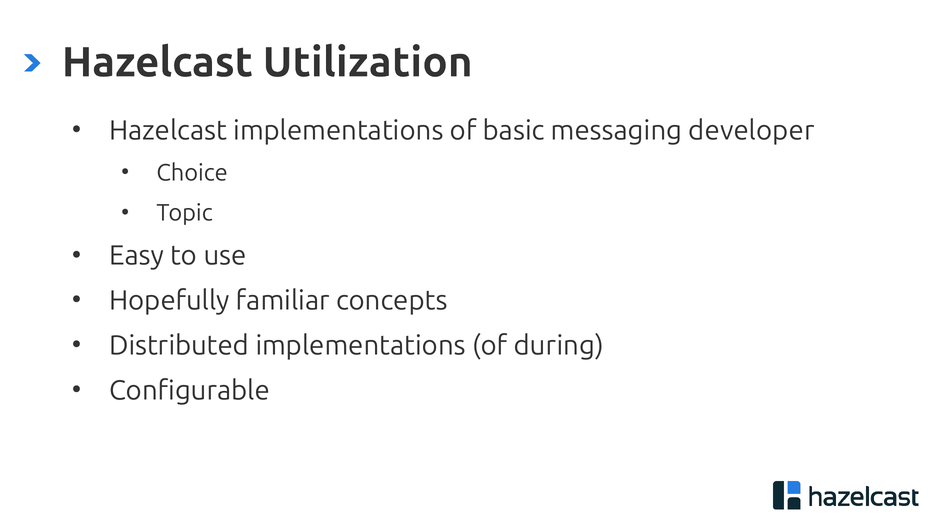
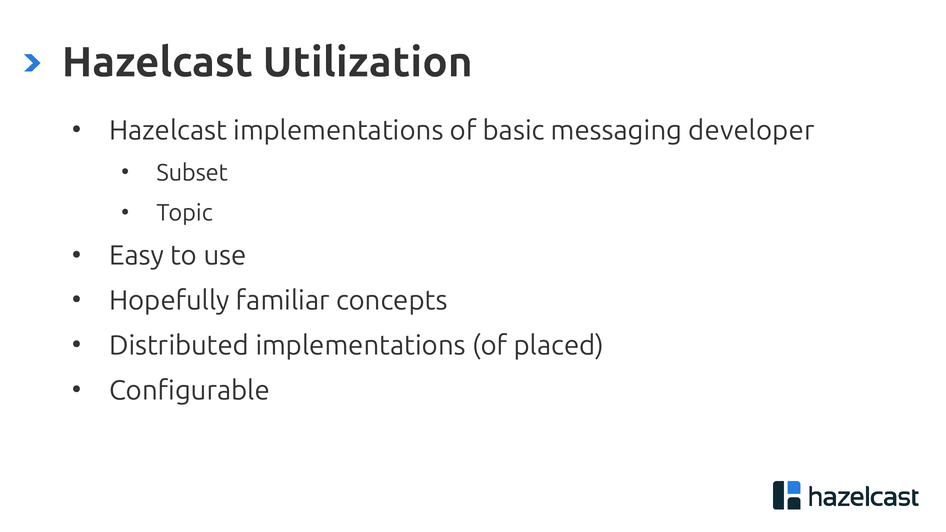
Choice: Choice -> Subset
during: during -> placed
